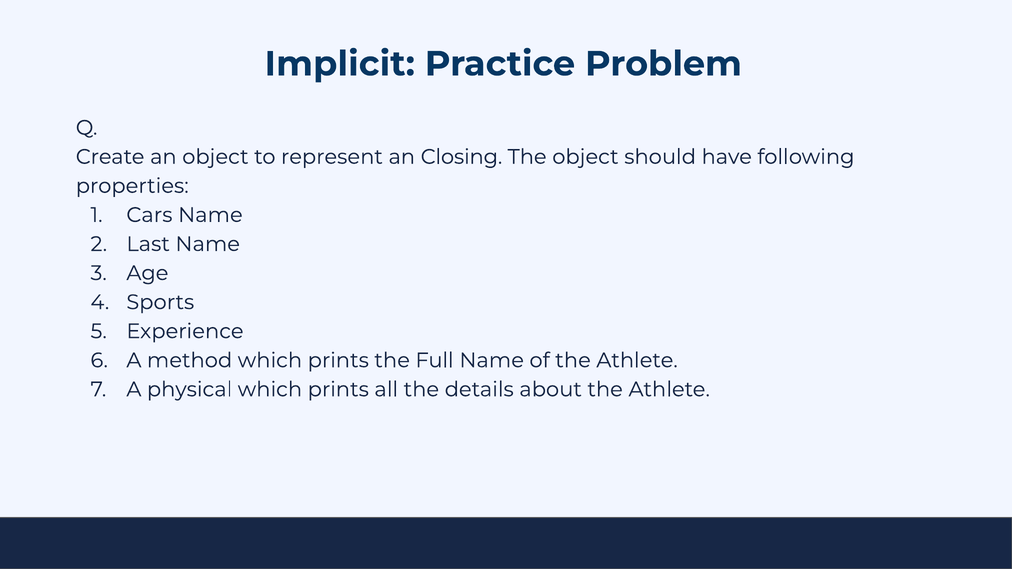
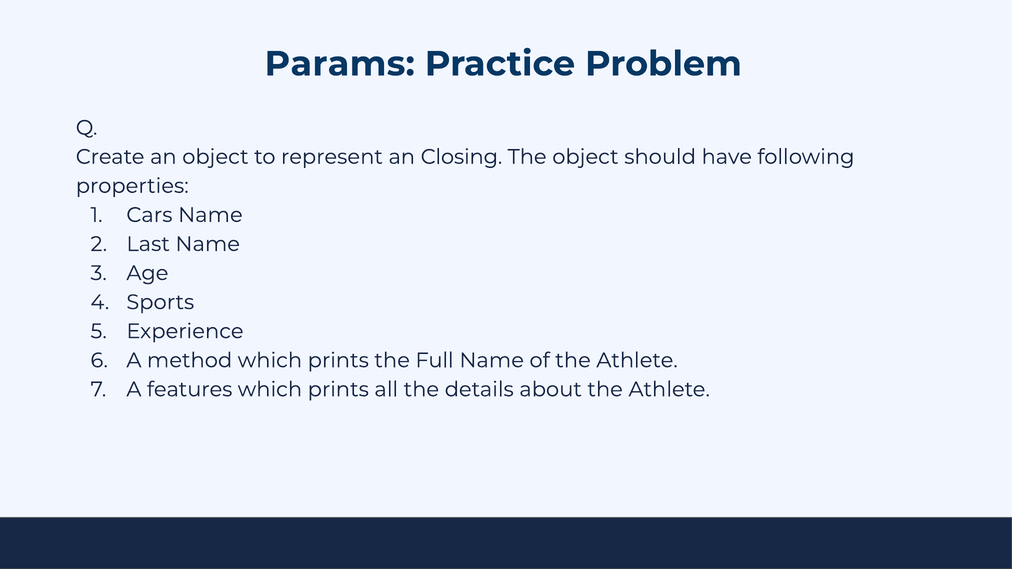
Implicit: Implicit -> Params
physical: physical -> features
